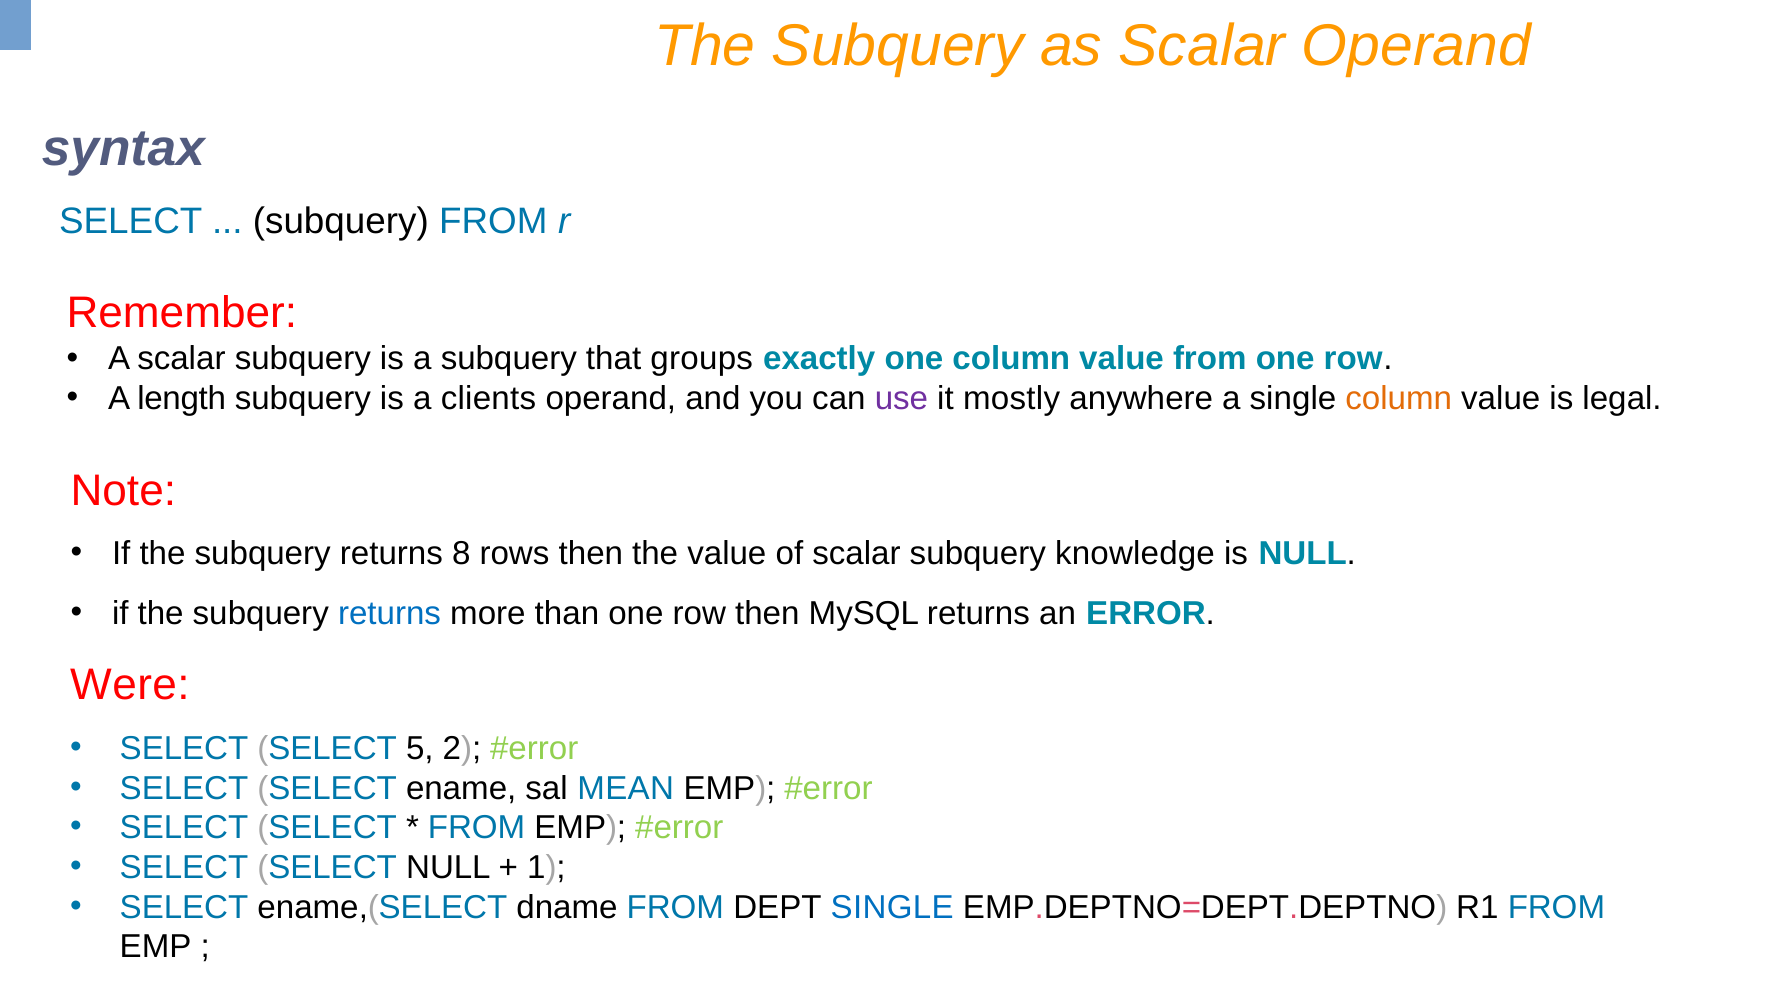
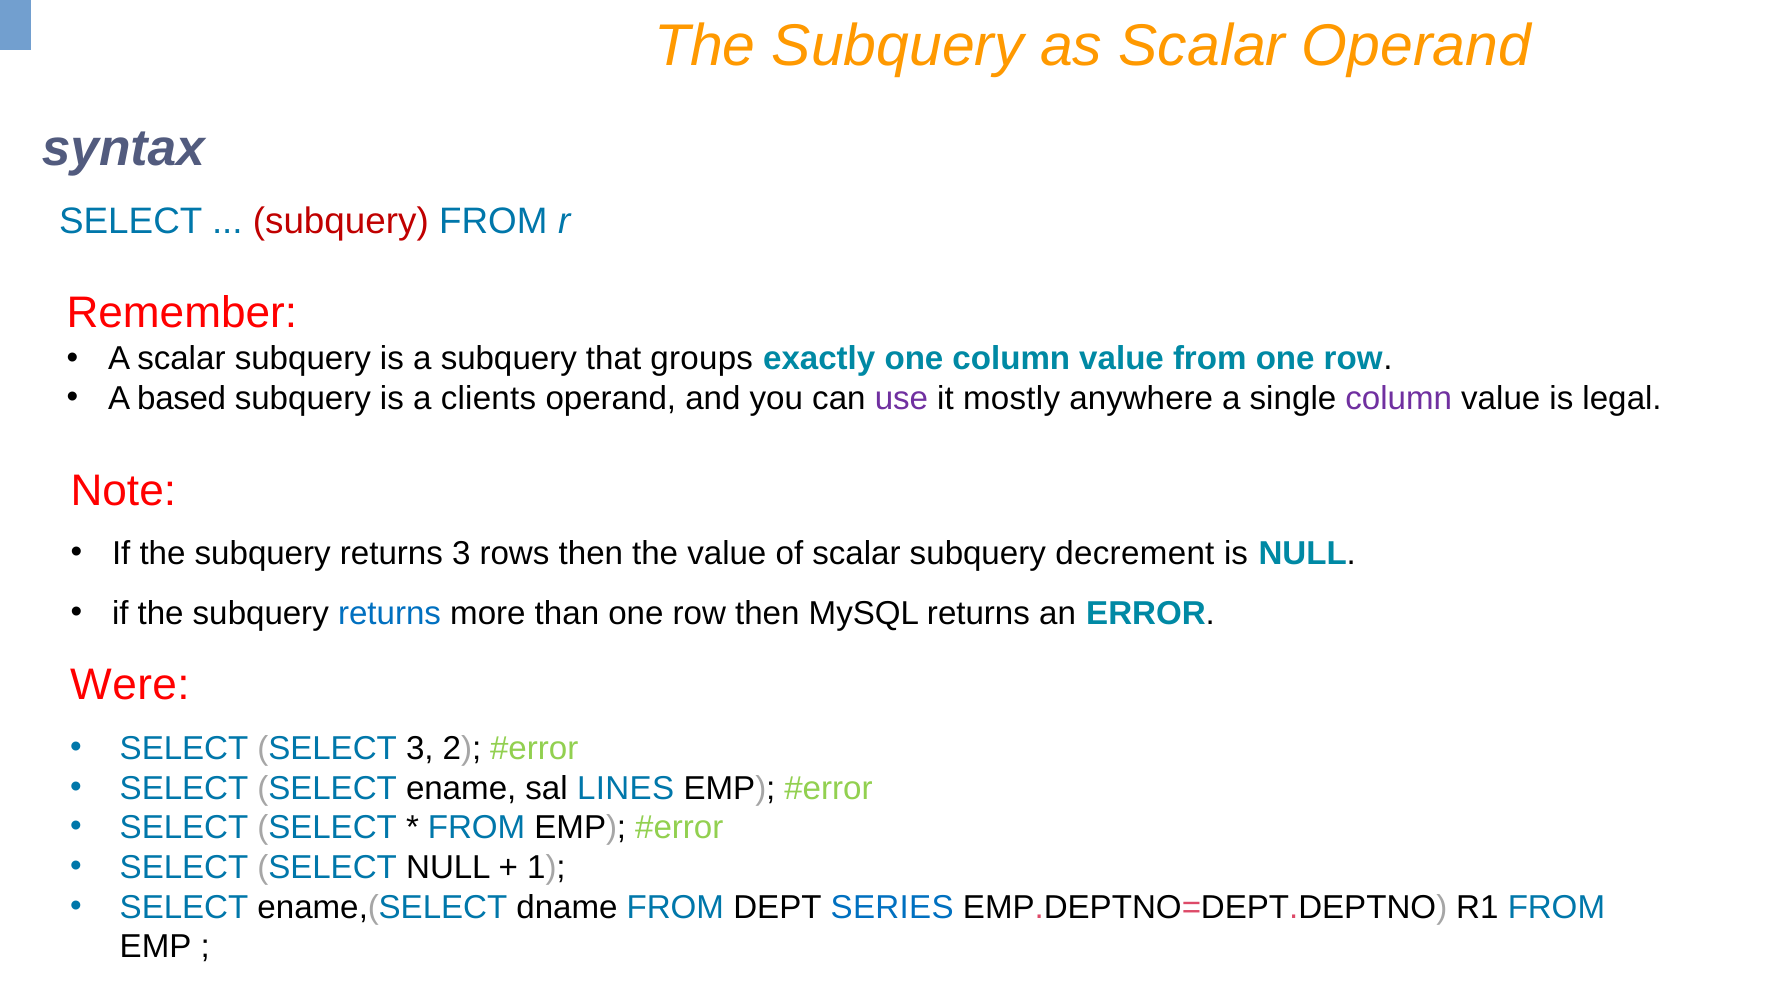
subquery at (341, 221) colour: black -> red
length: length -> based
column at (1399, 399) colour: orange -> purple
returns 8: 8 -> 3
knowledge: knowledge -> decrement
SELECT 5: 5 -> 3
MEAN: MEAN -> LINES
DEPT SINGLE: SINGLE -> SERIES
